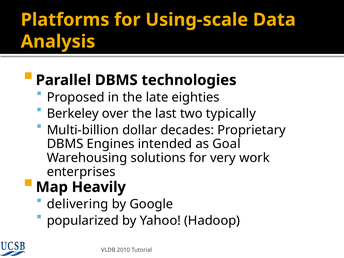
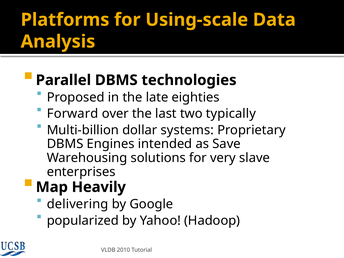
Berkeley: Berkeley -> Forward
decades: decades -> systems
Goal: Goal -> Save
work: work -> slave
